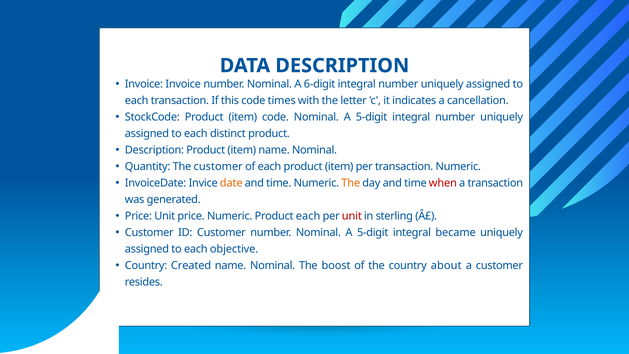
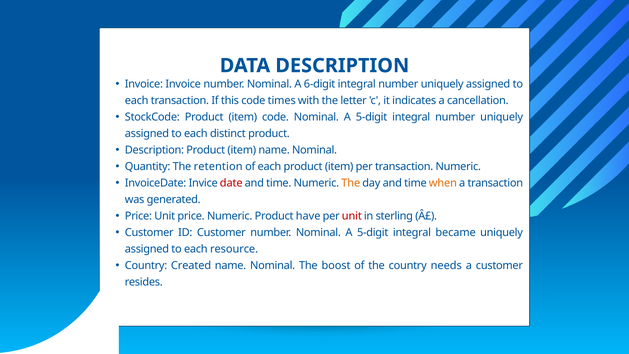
The customer: customer -> retention
date colour: orange -> red
when colour: red -> orange
Product each: each -> have
objective: objective -> resource
about: about -> needs
